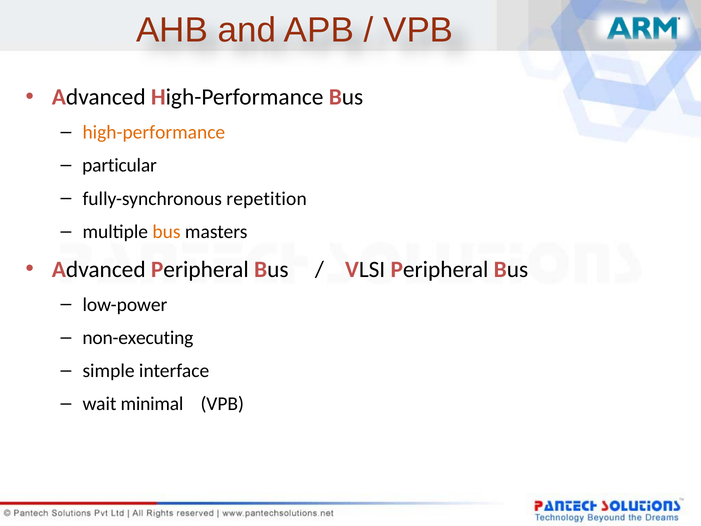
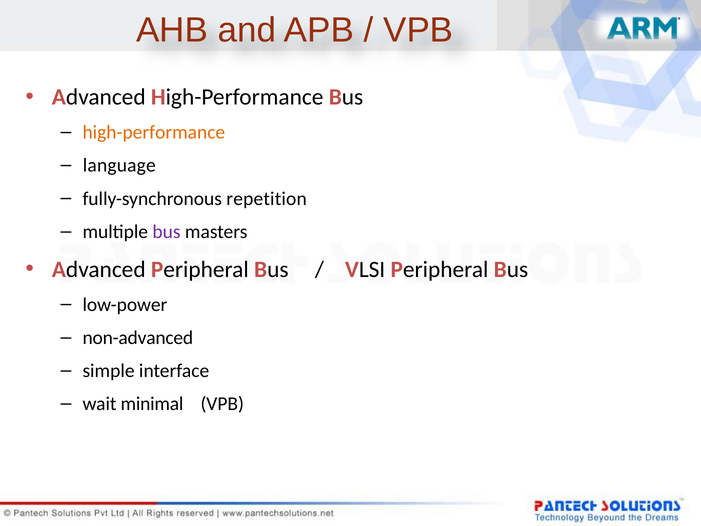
particular: particular -> language
bus at (167, 232) colour: orange -> purple
non-executing: non-executing -> non-advanced
